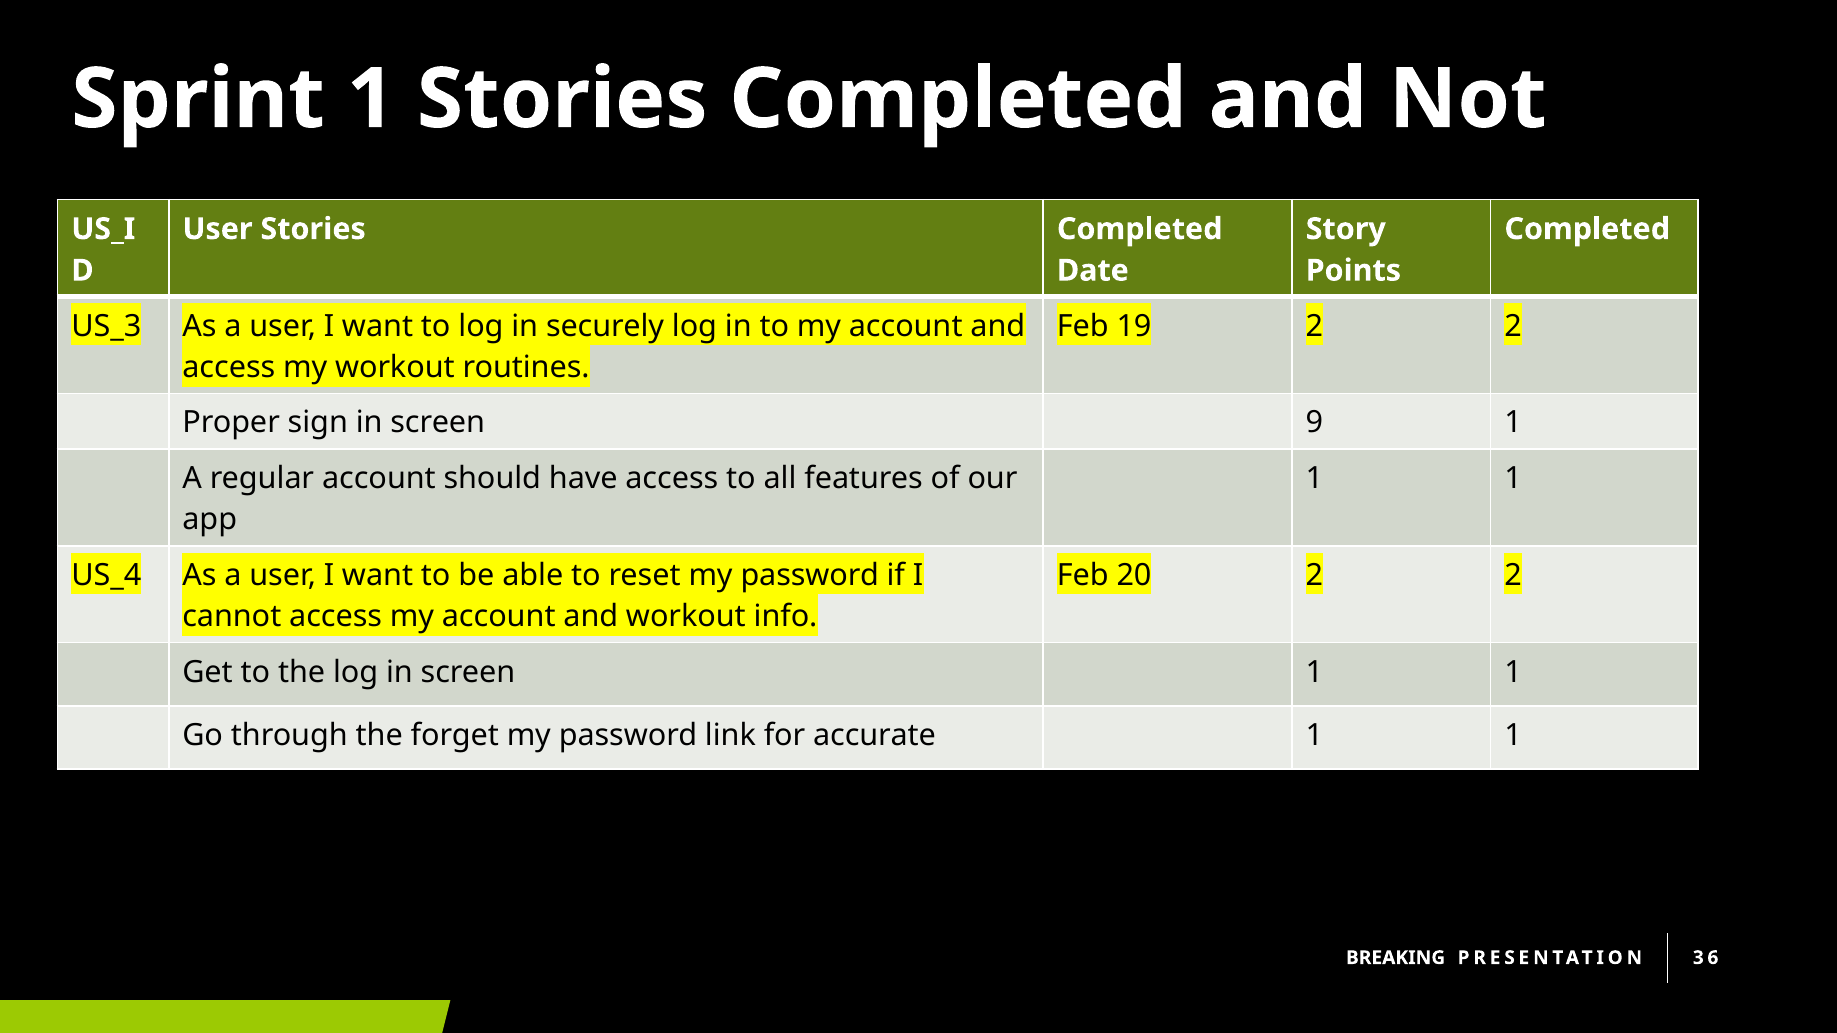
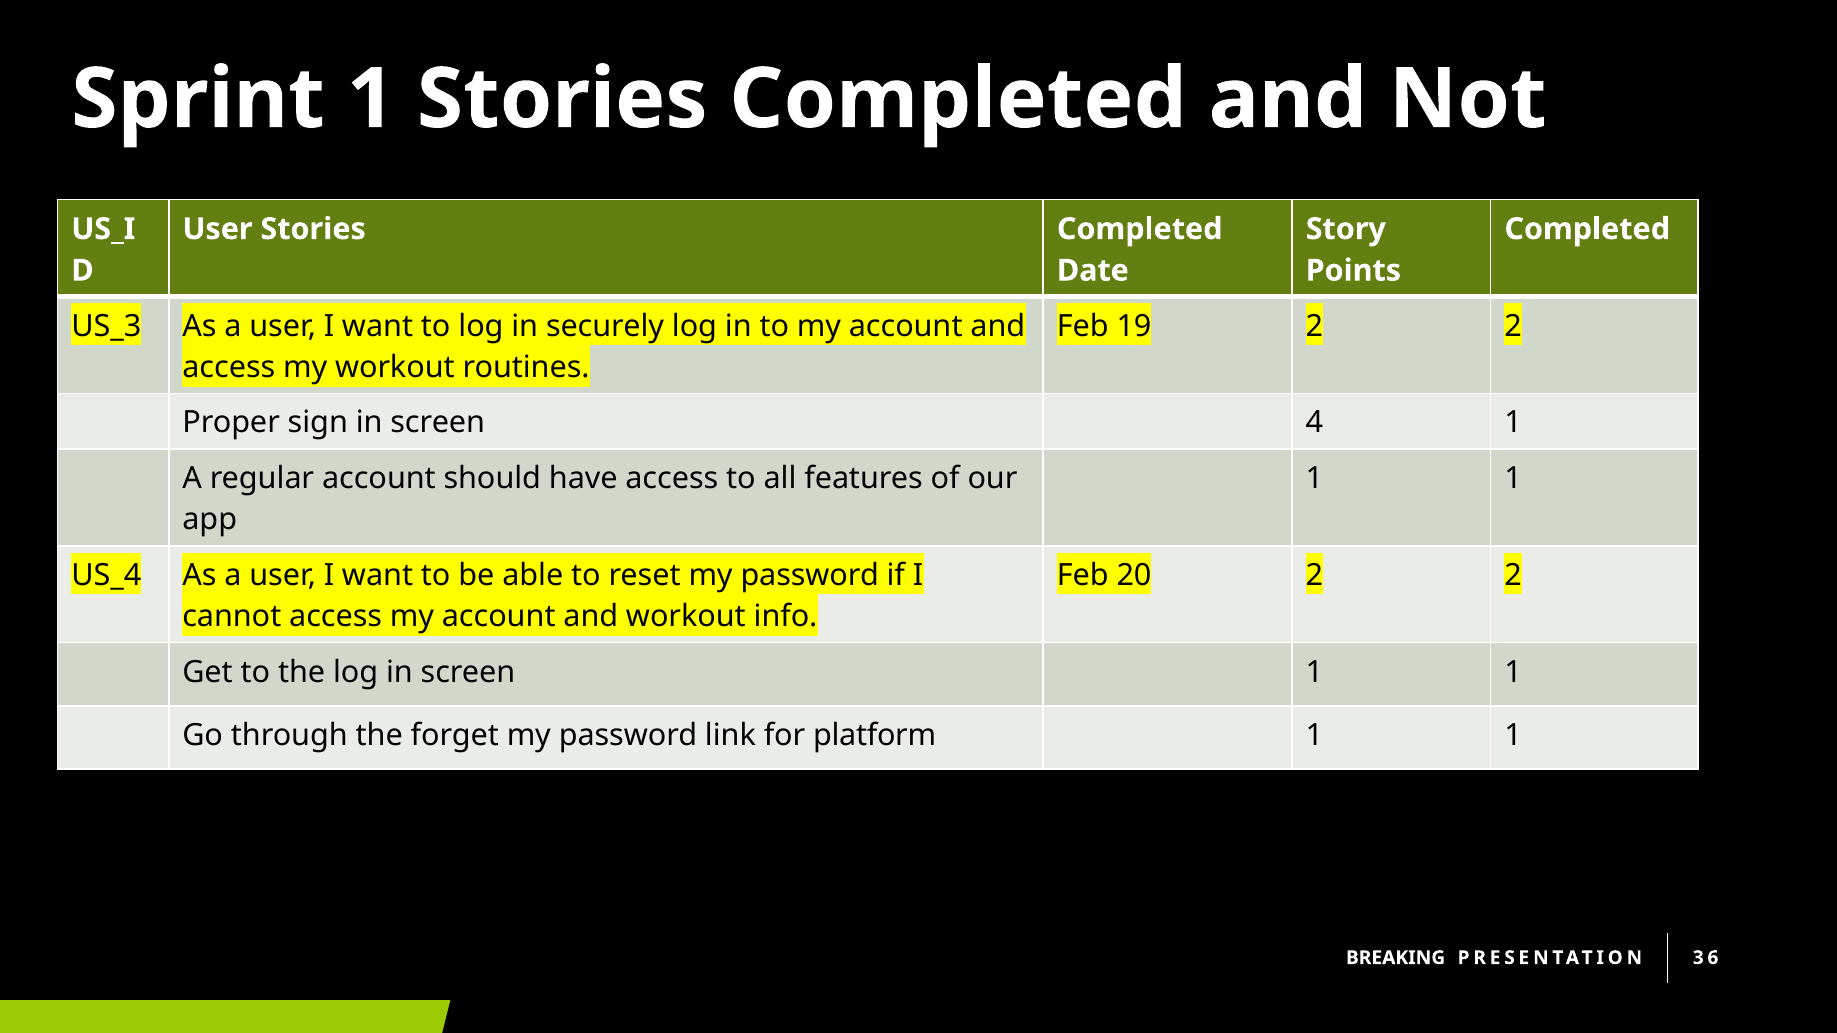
9: 9 -> 4
accurate: accurate -> platform
